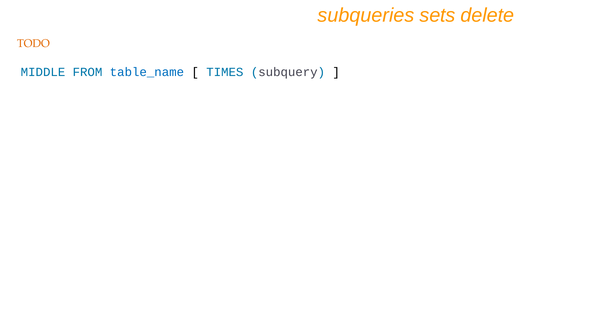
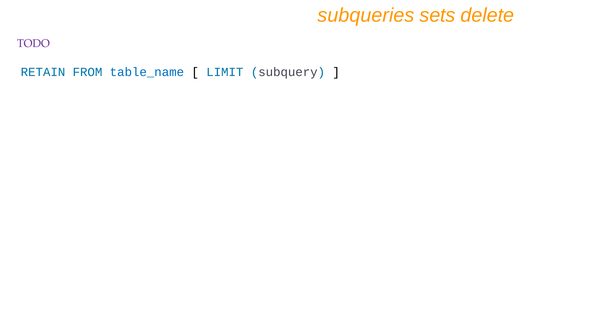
TODO colour: orange -> purple
MIDDLE: MIDDLE -> RETAIN
TIMES: TIMES -> LIMIT
